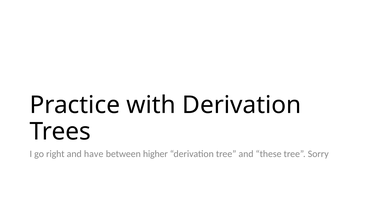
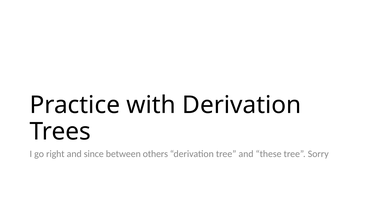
have: have -> since
higher: higher -> others
